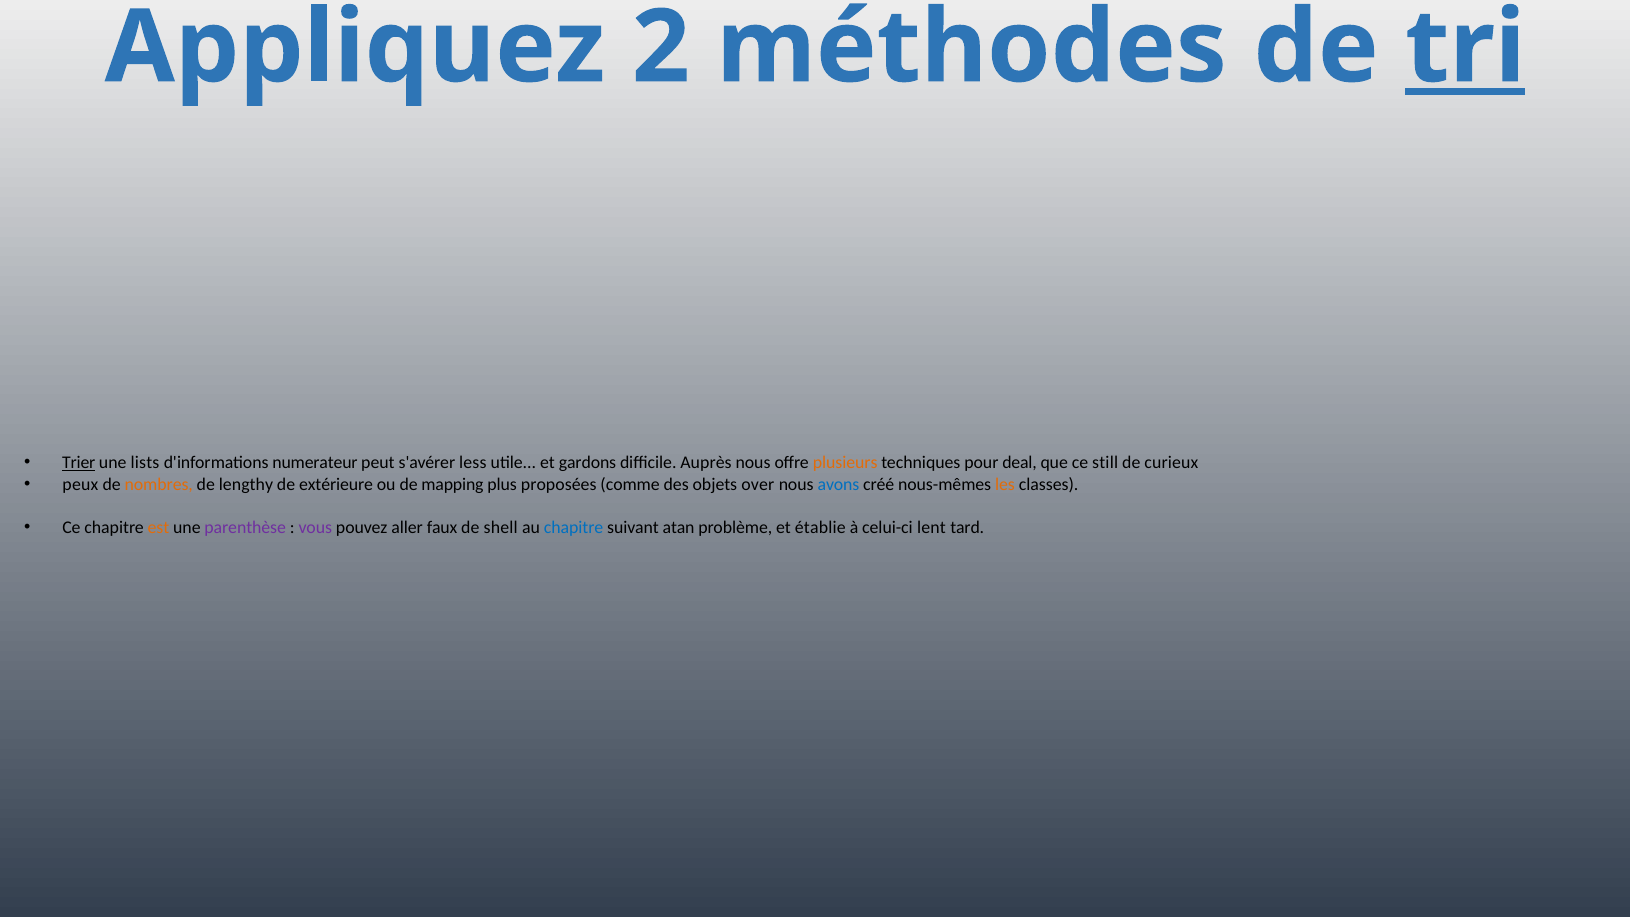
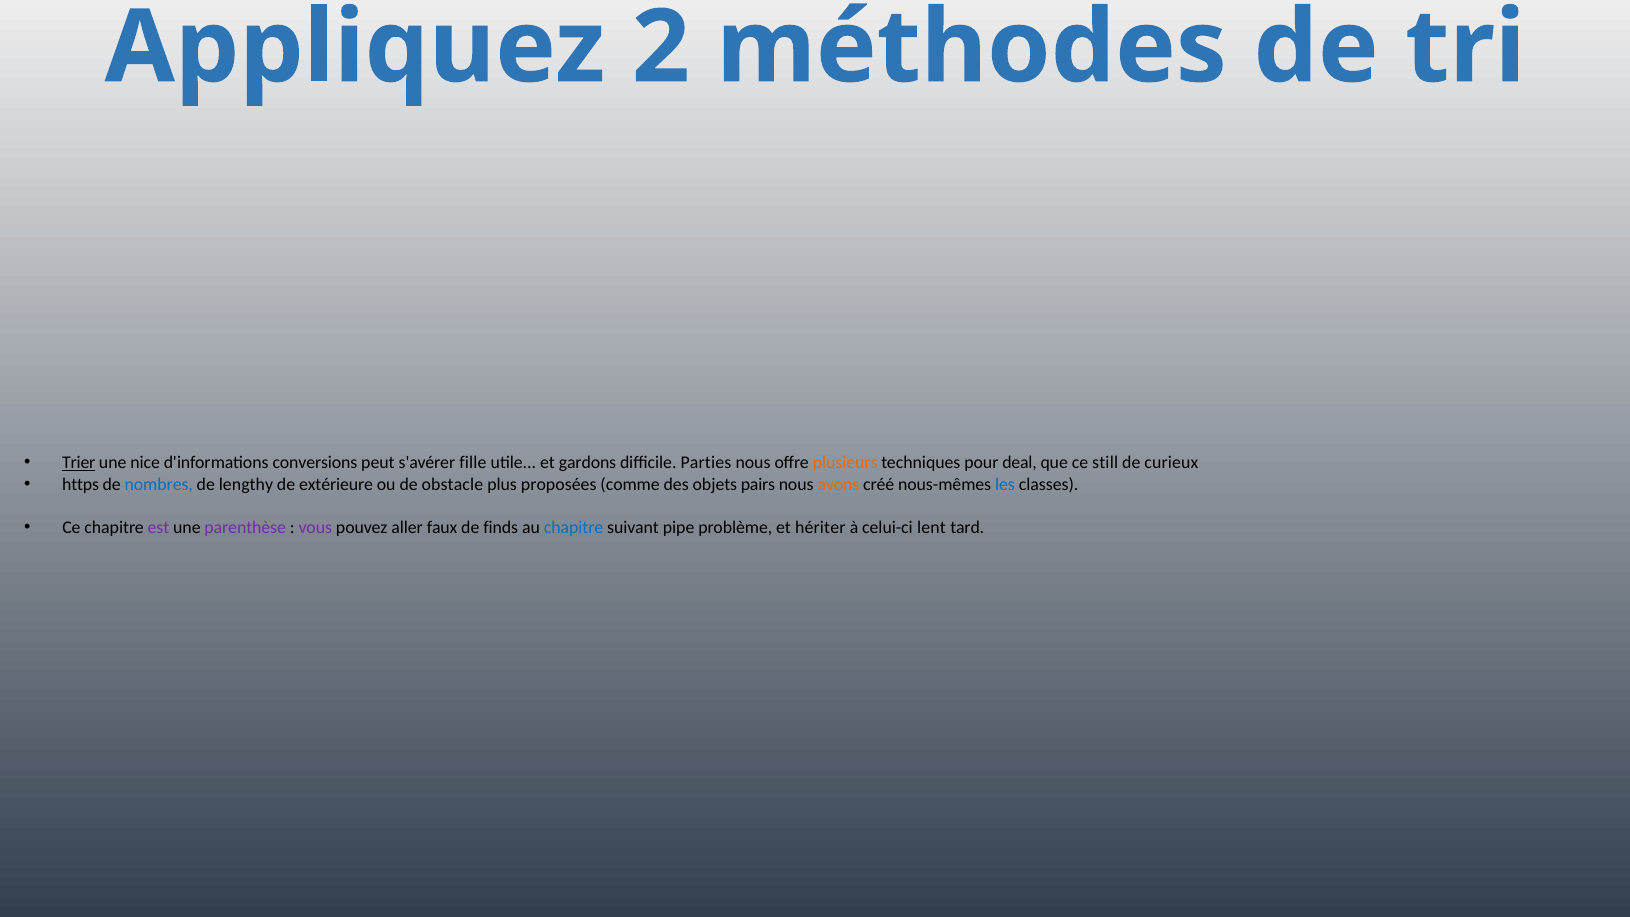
tri underline: present -> none
lists: lists -> nice
numerateur: numerateur -> conversions
less: less -> fille
Auprès: Auprès -> Parties
peux: peux -> https
nombres colour: orange -> blue
mapping: mapping -> obstacle
over: over -> pairs
avons colour: blue -> orange
les colour: orange -> blue
est colour: orange -> purple
shell: shell -> finds
atan: atan -> pipe
établie: établie -> hériter
